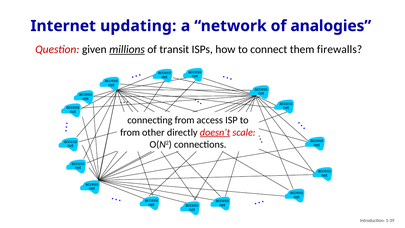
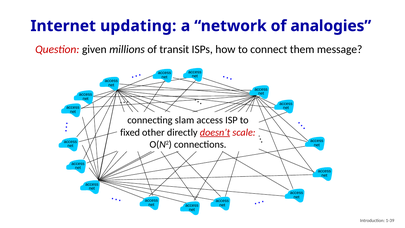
millions underline: present -> none
firewalls: firewalls -> message
connecting from: from -> slam
from at (130, 132): from -> fixed
